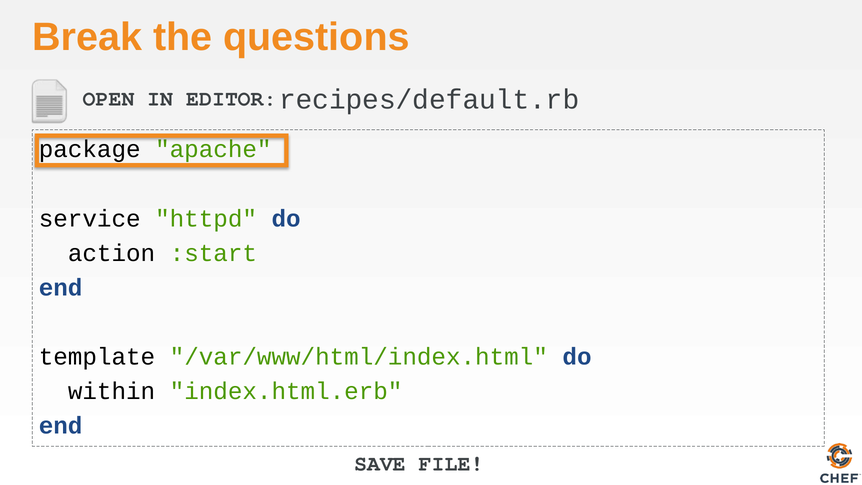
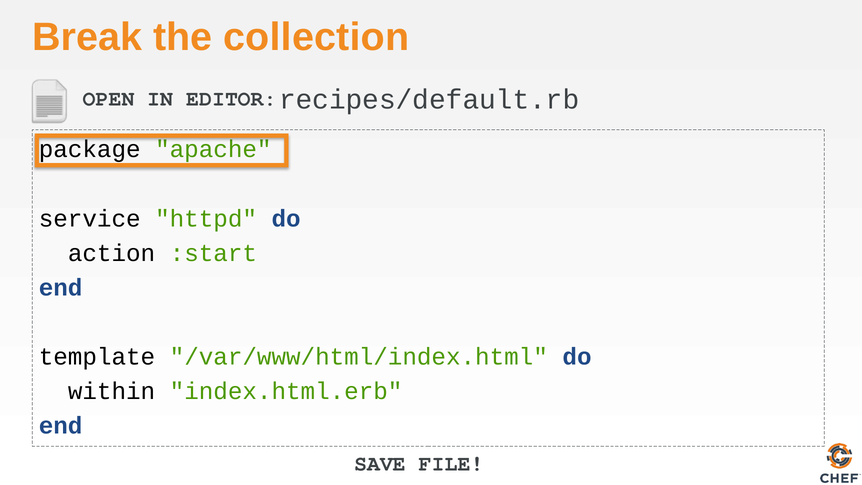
questions: questions -> collection
